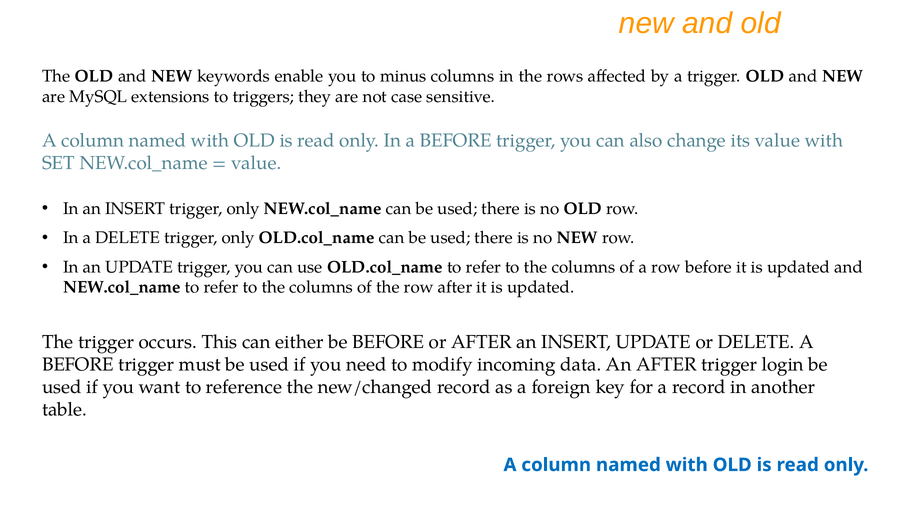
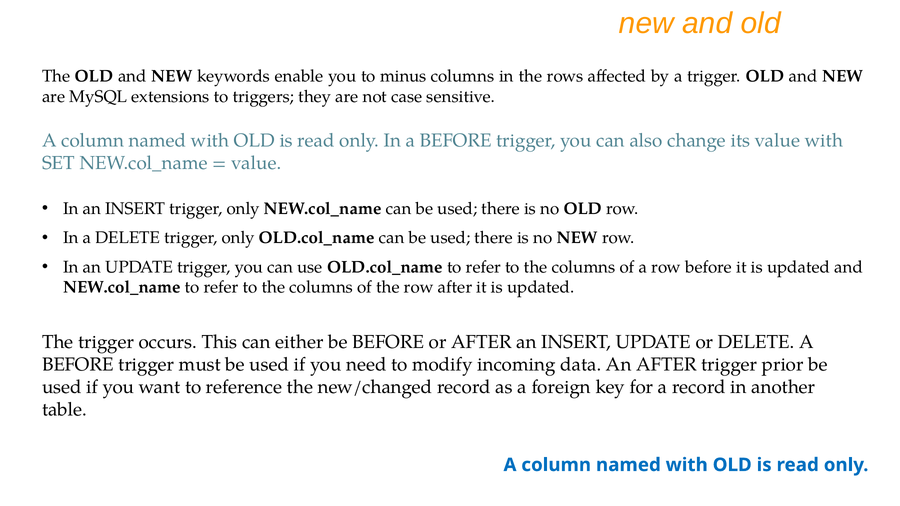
login: login -> prior
